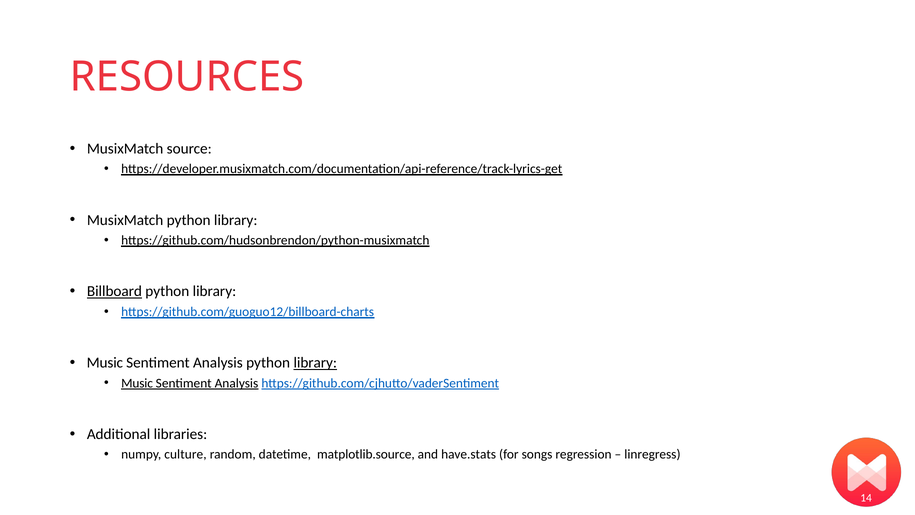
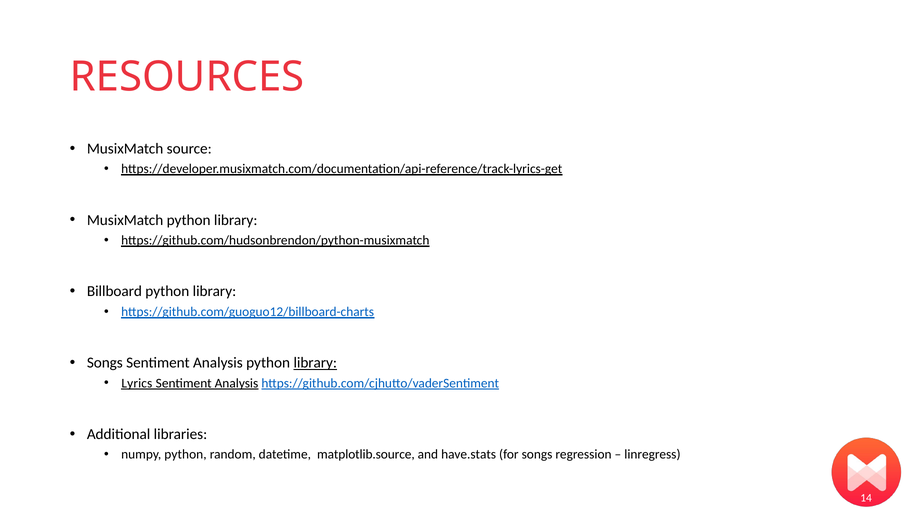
Billboard underline: present -> none
Music at (105, 363): Music -> Songs
Music at (137, 383): Music -> Lyrics
numpy culture: culture -> python
